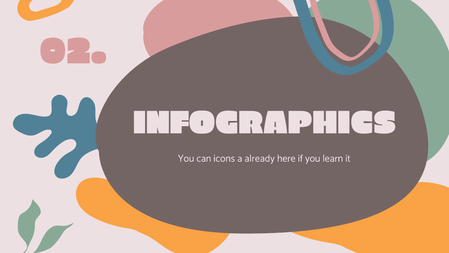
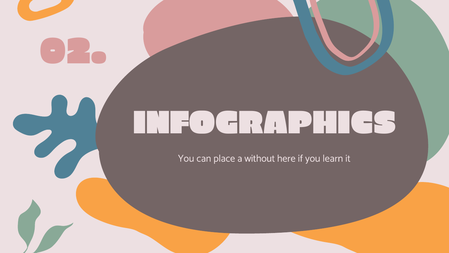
icons: icons -> place
already: already -> without
